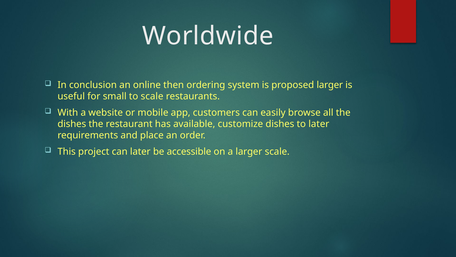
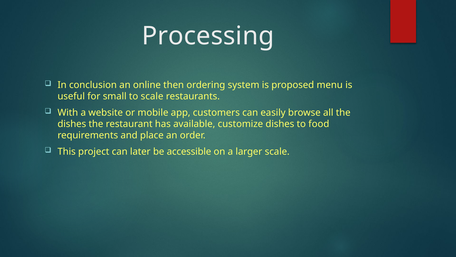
Worldwide: Worldwide -> Processing
proposed larger: larger -> menu
to later: later -> food
